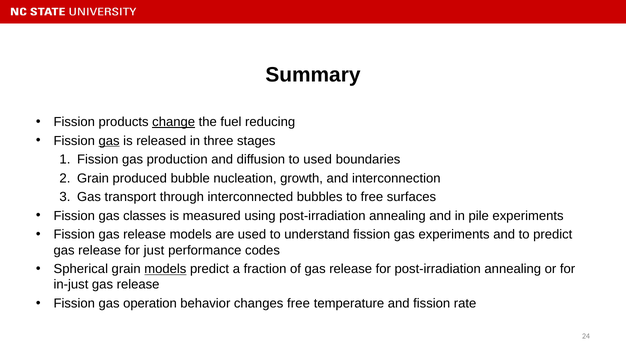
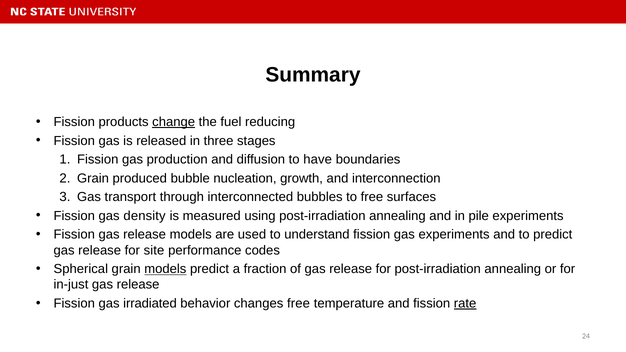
gas at (109, 141) underline: present -> none
to used: used -> have
classes: classes -> density
just: just -> site
operation: operation -> irradiated
rate underline: none -> present
